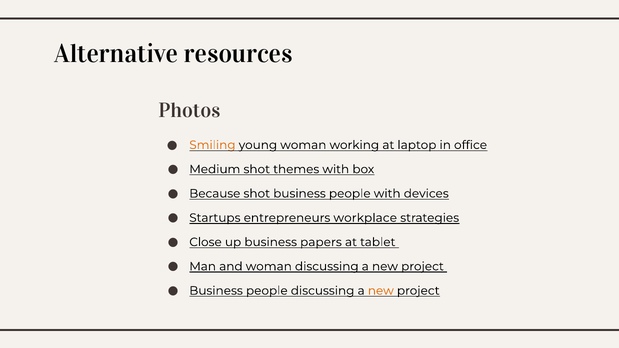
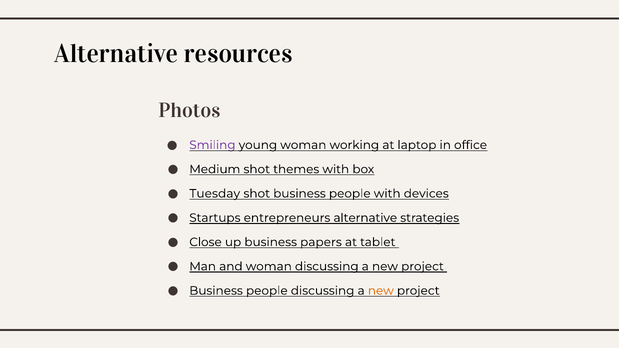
Smiling colour: orange -> purple
Because: Because -> Tuesday
entrepreneurs workplace: workplace -> alternative
